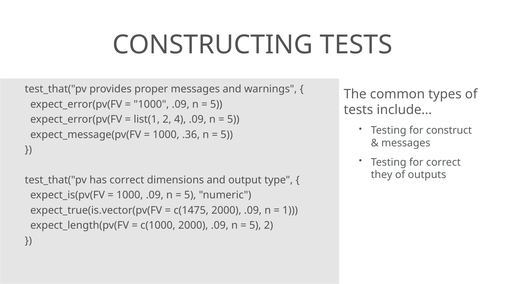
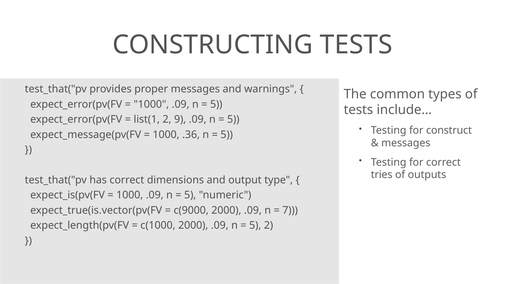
4: 4 -> 9
they: they -> tries
c(1475: c(1475 -> c(9000
1: 1 -> 7
